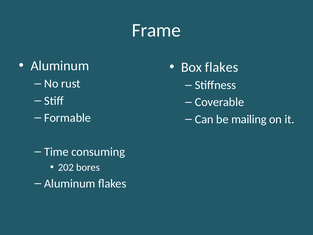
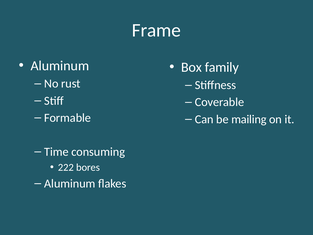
Box flakes: flakes -> family
202: 202 -> 222
